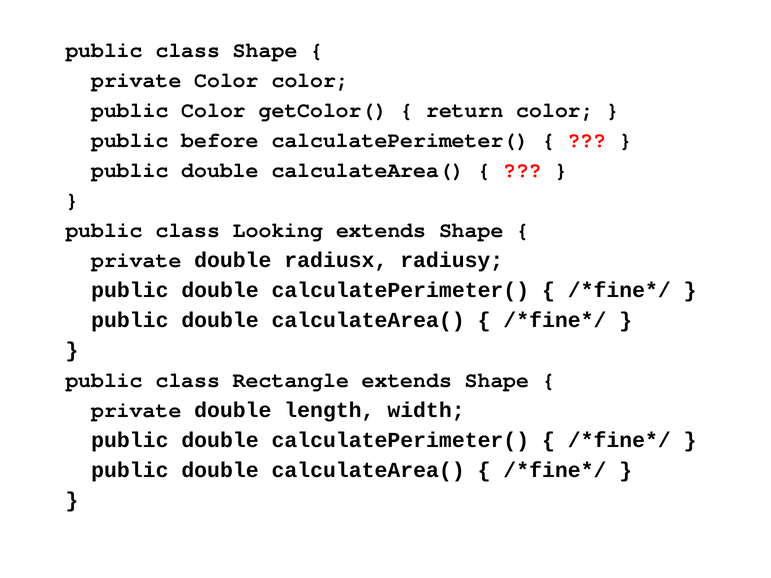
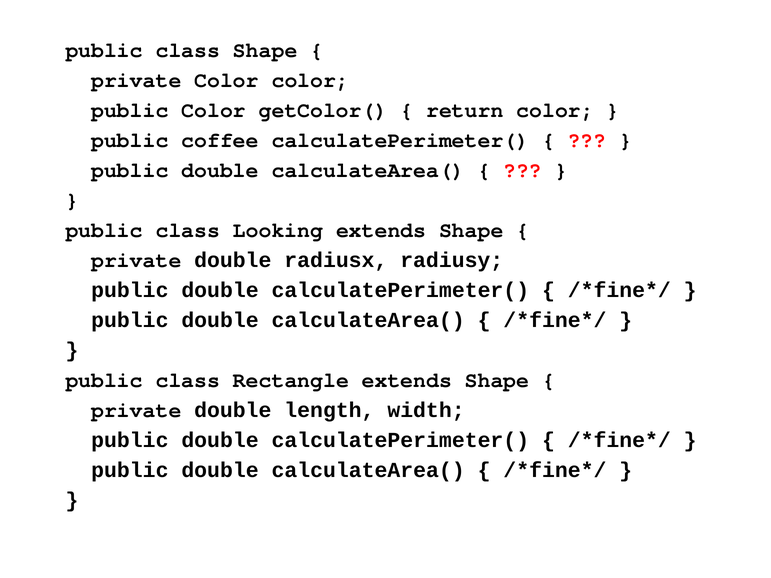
before: before -> coffee
